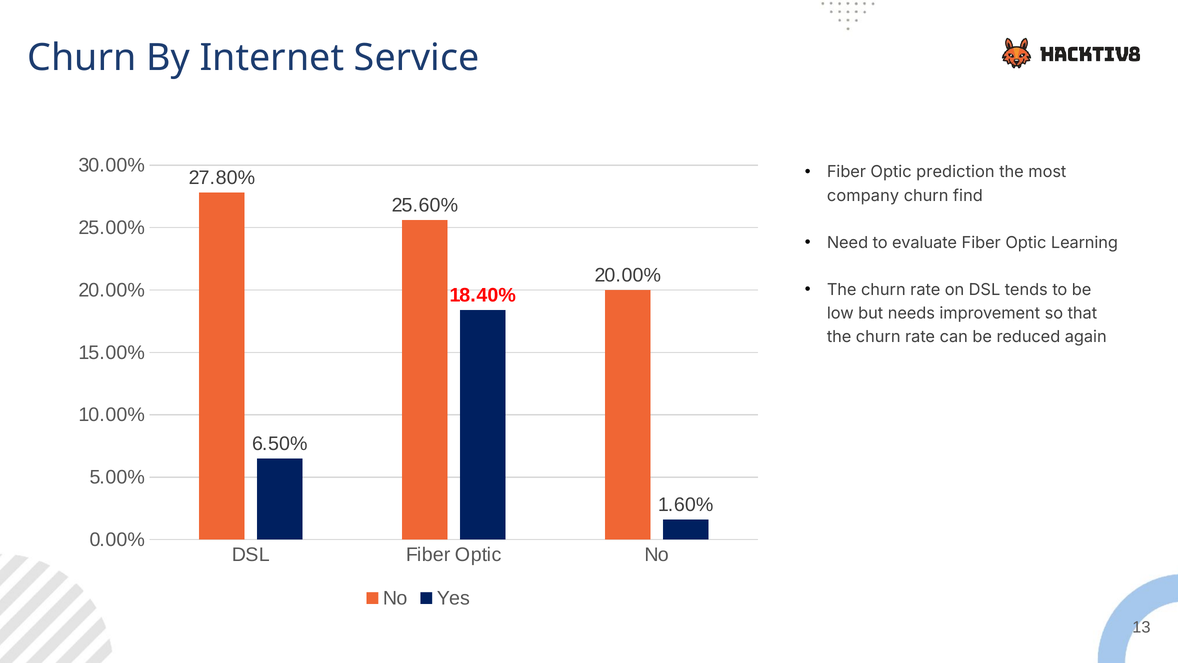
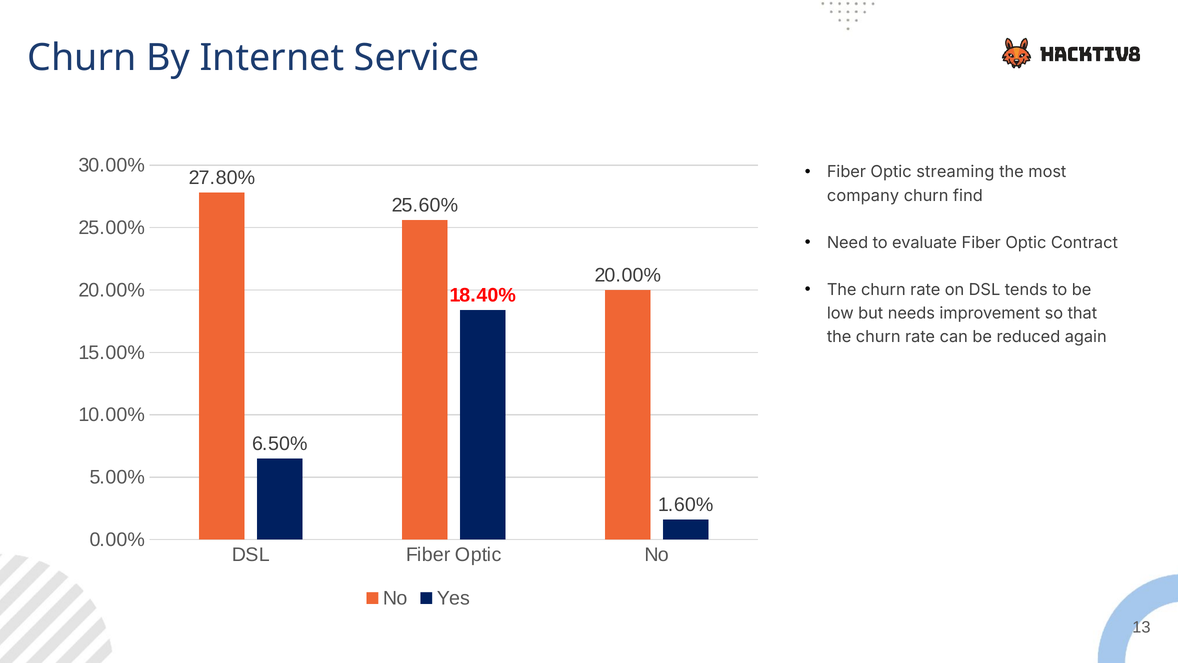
prediction: prediction -> streaming
Learning: Learning -> Contract
